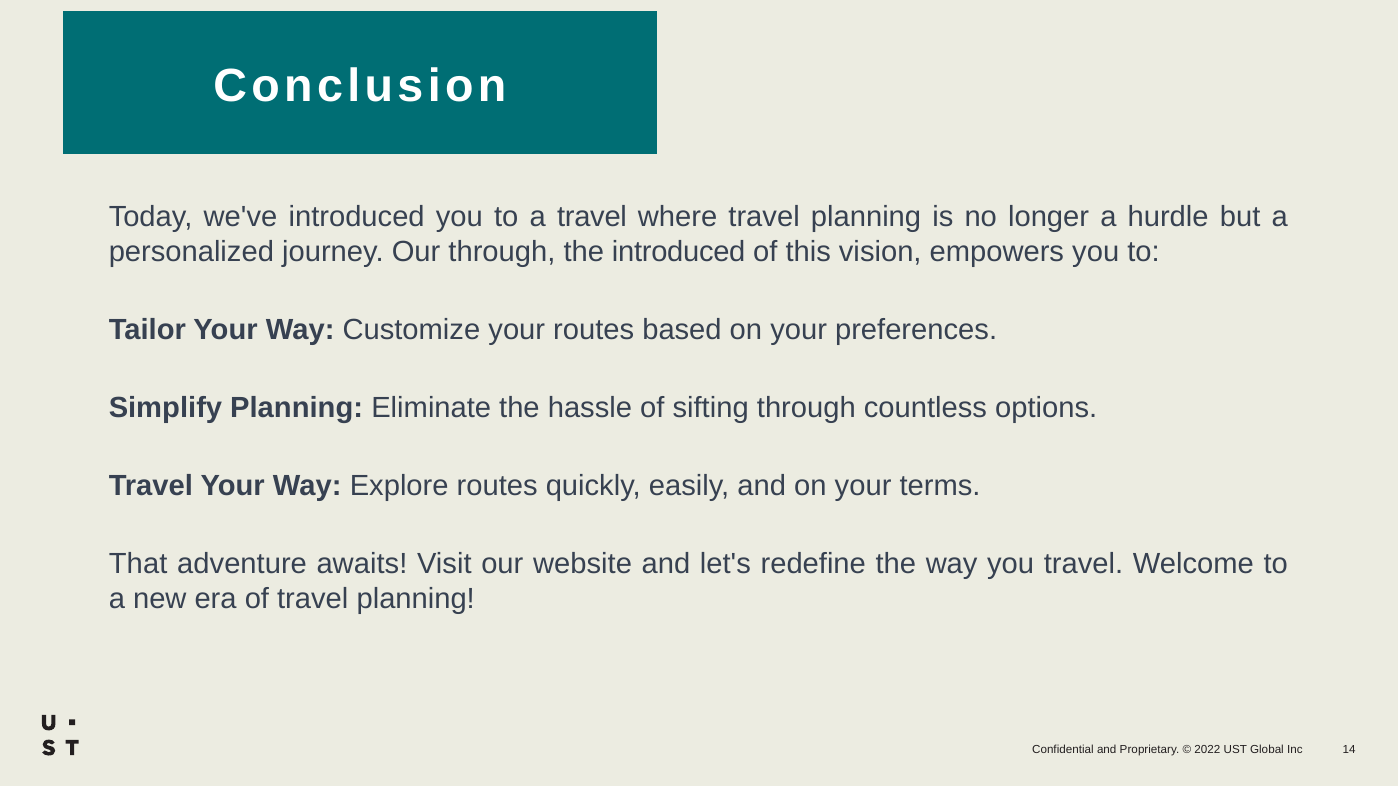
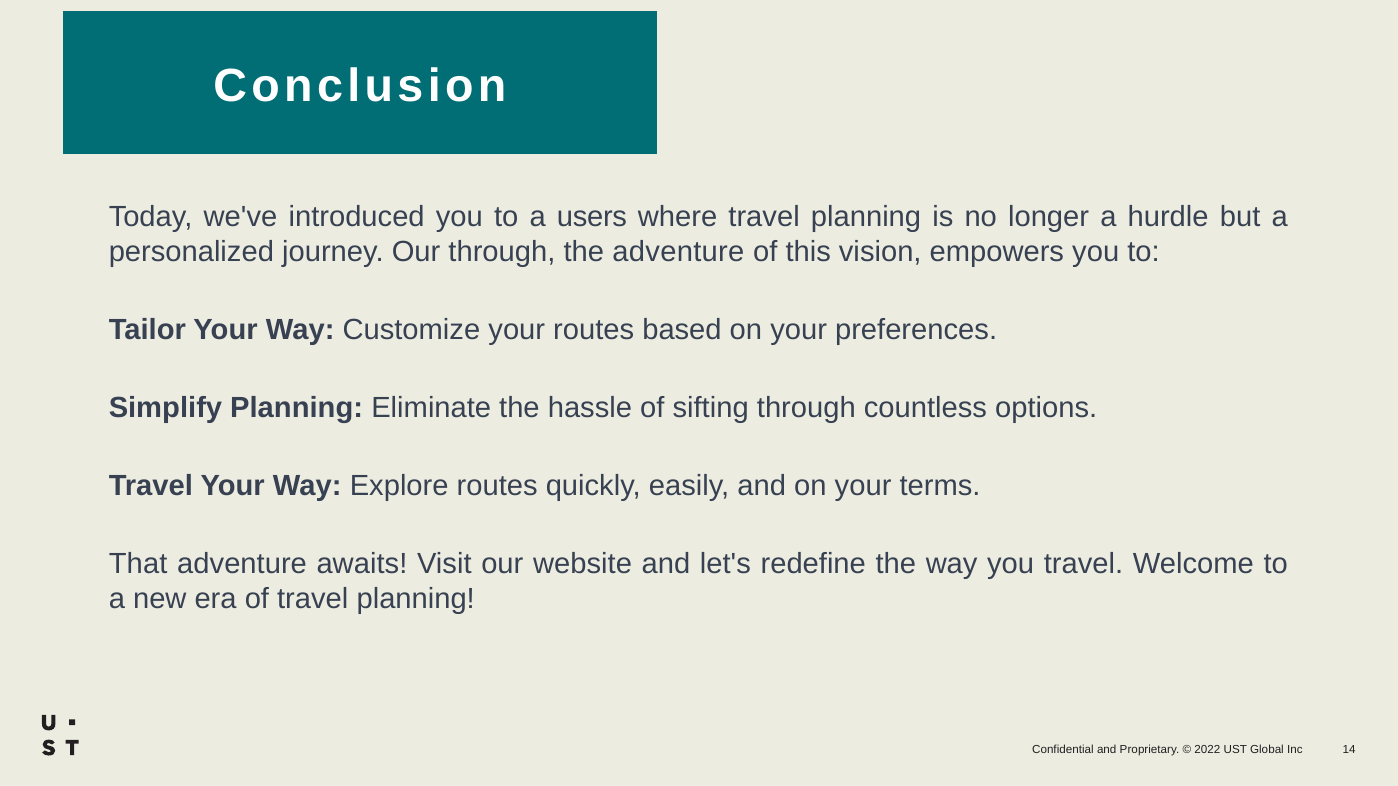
a travel: travel -> users
the introduced: introduced -> adventure
